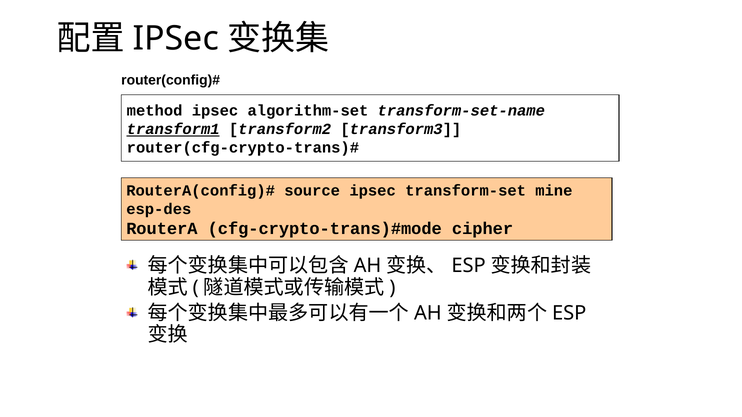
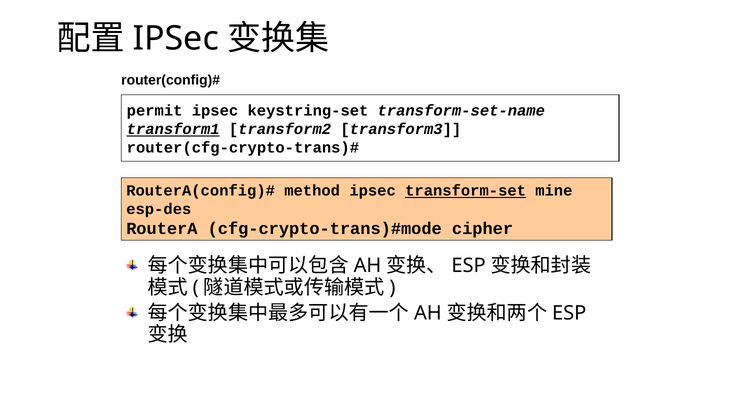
method: method -> permit
algorithm-set: algorithm-set -> keystring-set
source: source -> method
transform-set underline: none -> present
